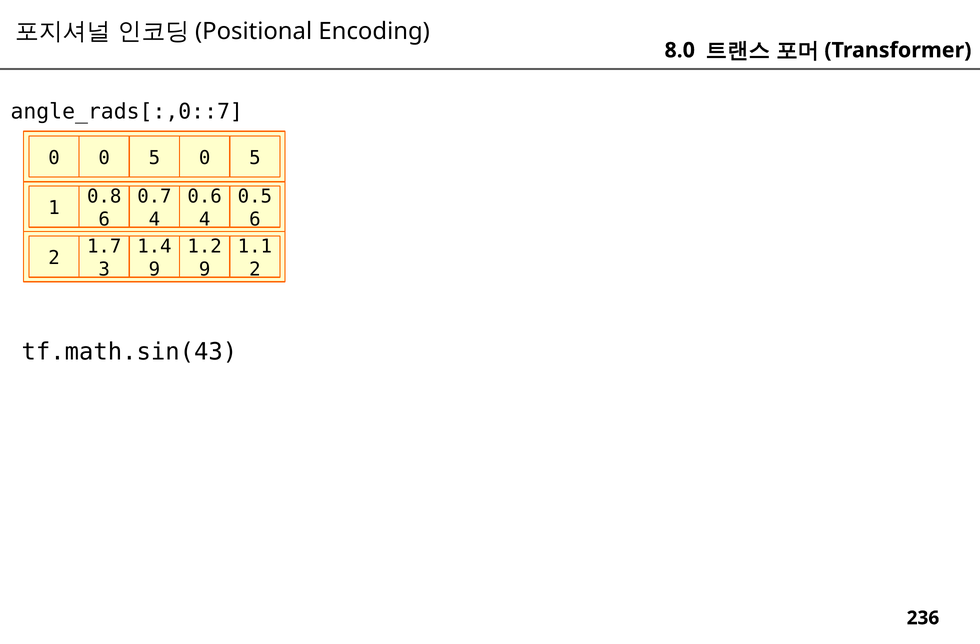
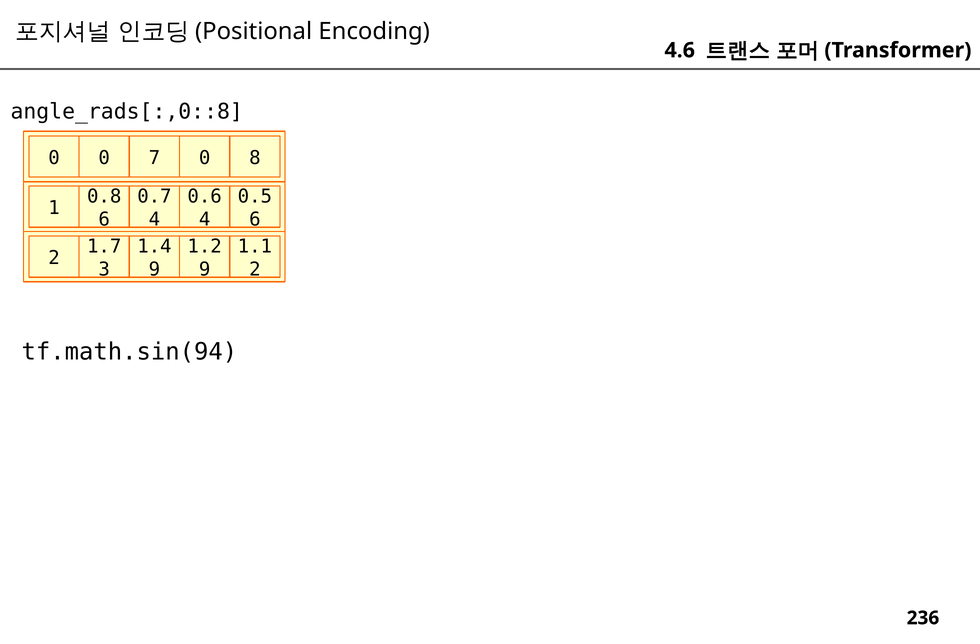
8.0: 8.0 -> 4.6
angle_rads[:,0::7: angle_rads[:,0::7 -> angle_rads[:,0::8
0 0 5: 5 -> 7
5 at (255, 158): 5 -> 8
tf.math.sin(43: tf.math.sin(43 -> tf.math.sin(94
